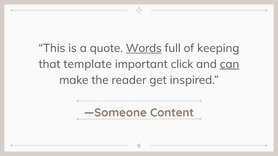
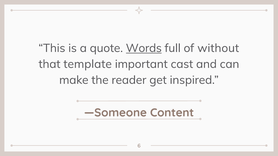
keeping: keeping -> without
click: click -> cast
can underline: present -> none
